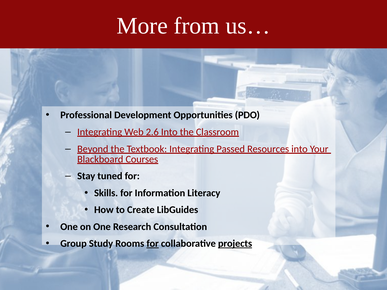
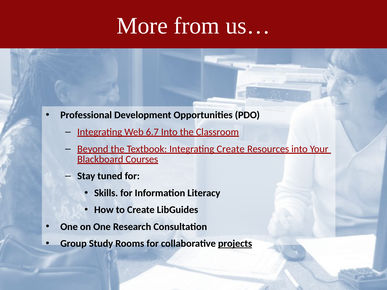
2.6: 2.6 -> 6.7
Integrating Passed: Passed -> Create
for at (153, 244) underline: present -> none
